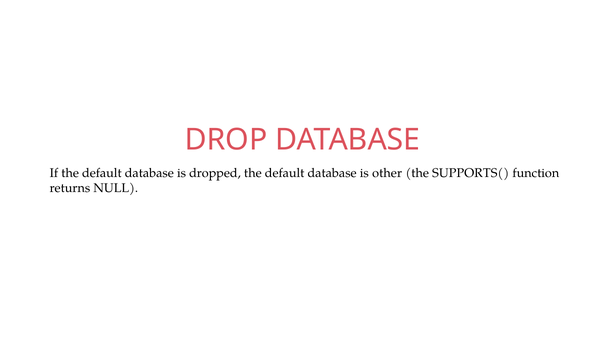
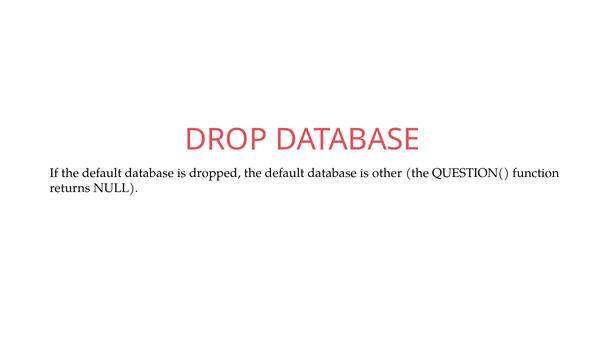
SUPPORTS(: SUPPORTS( -> QUESTION(
